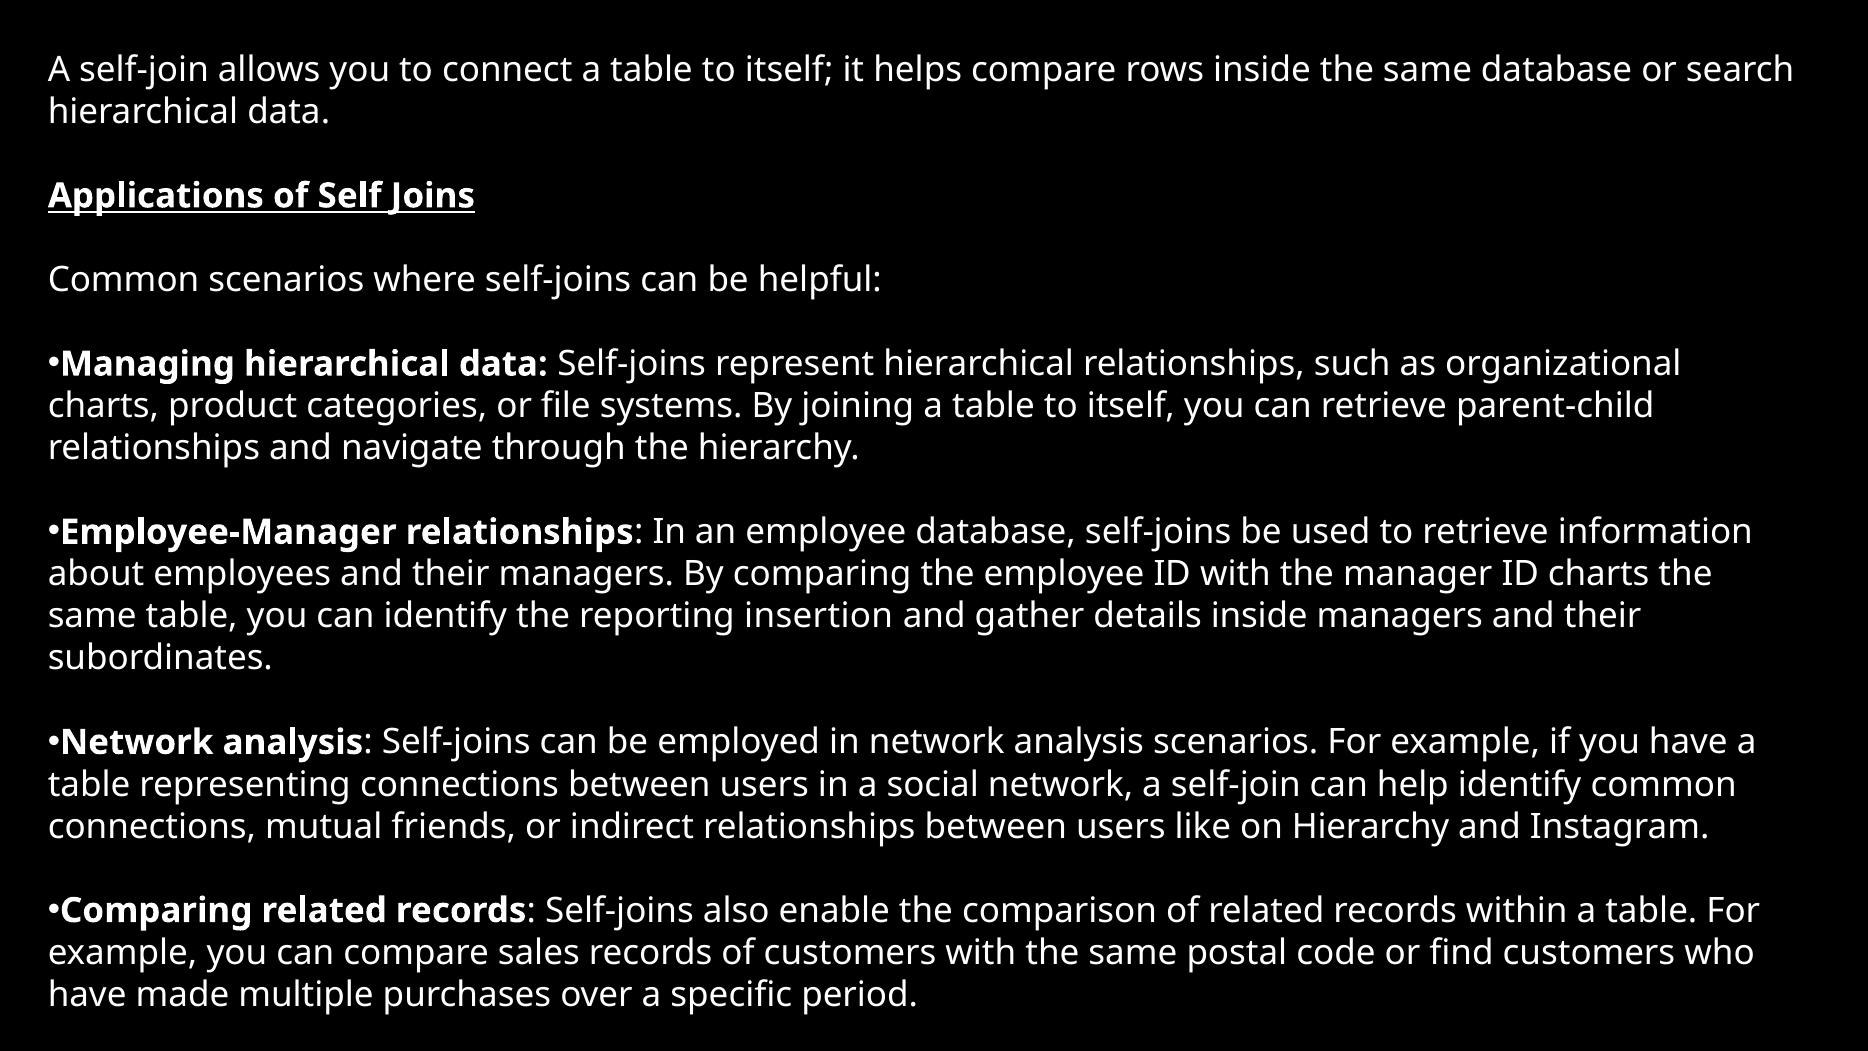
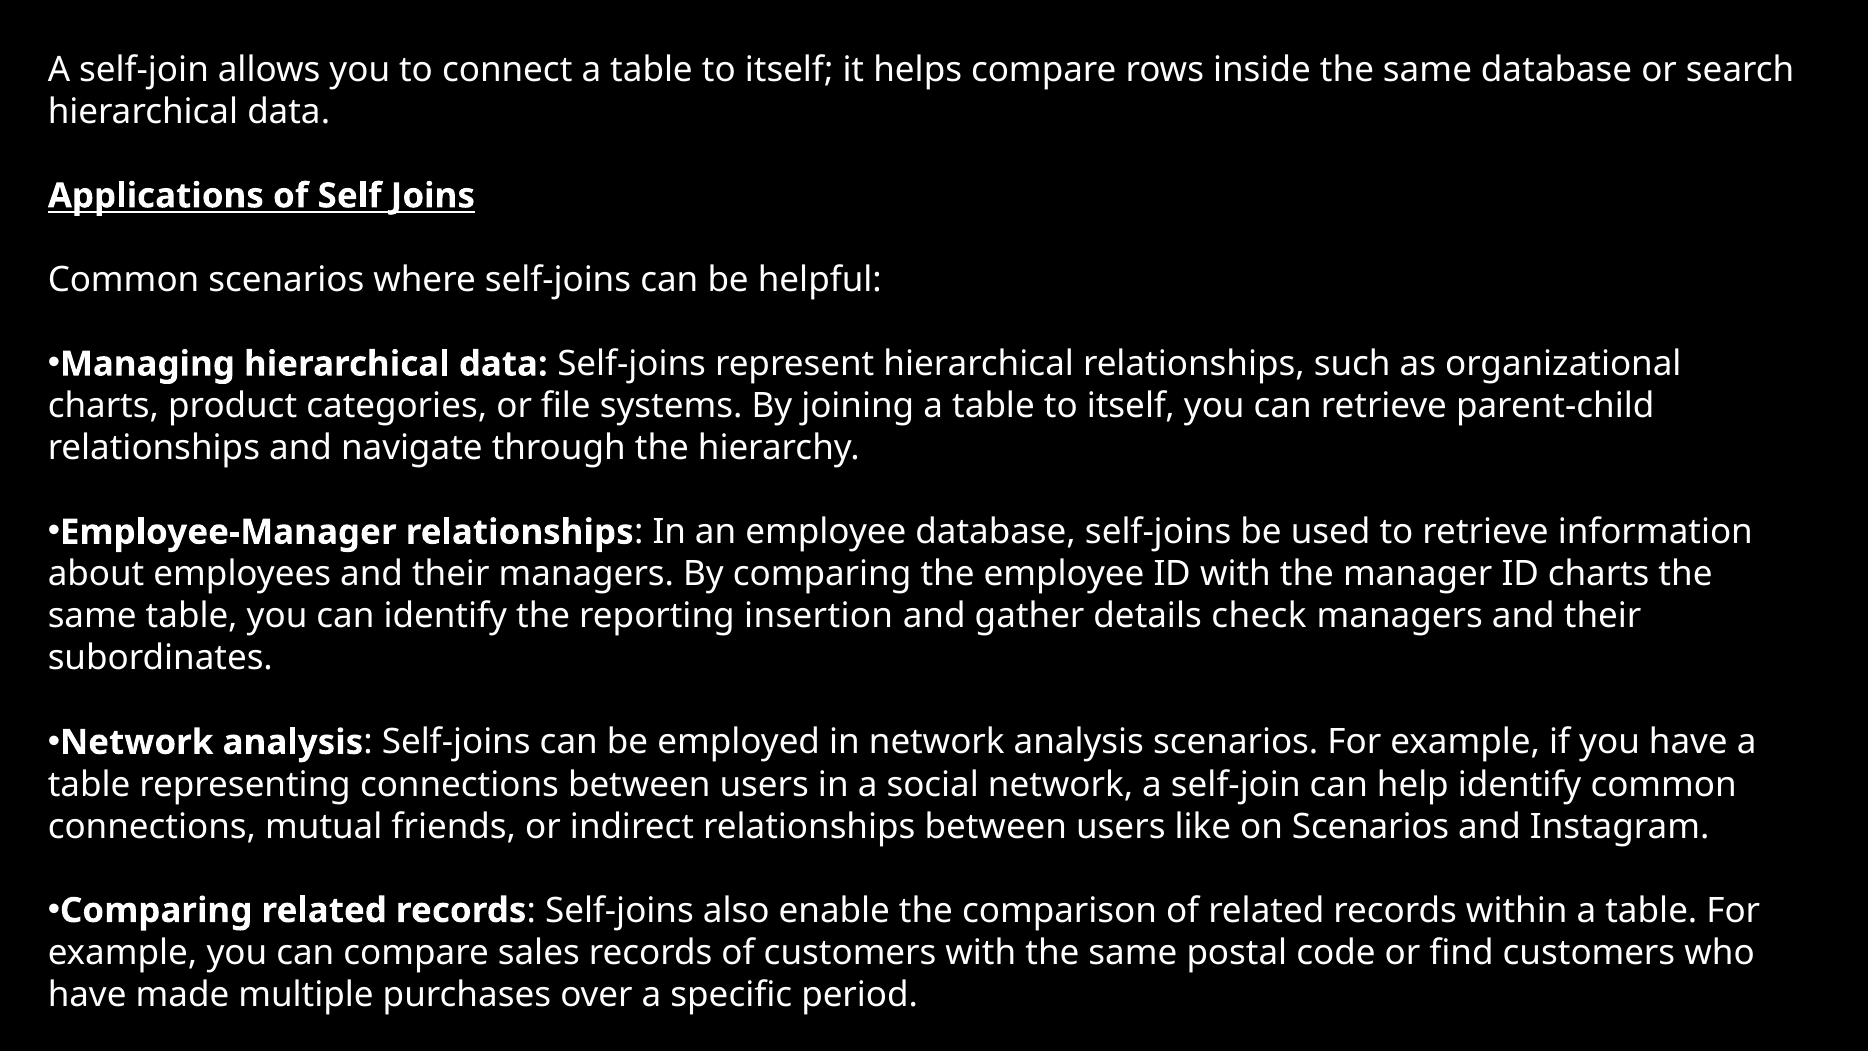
details inside: inside -> check
on Hierarchy: Hierarchy -> Scenarios
